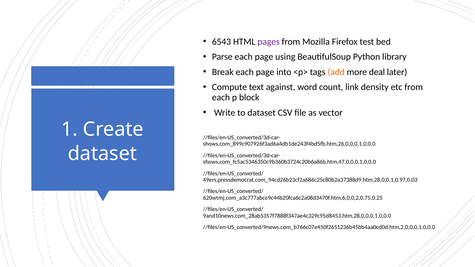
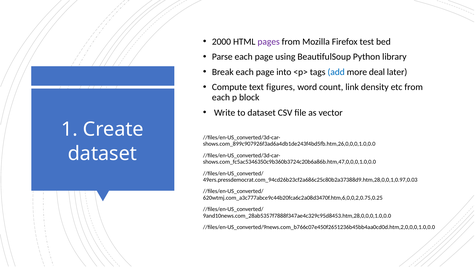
6543: 6543 -> 2000
add colour: orange -> blue
against: against -> figures
